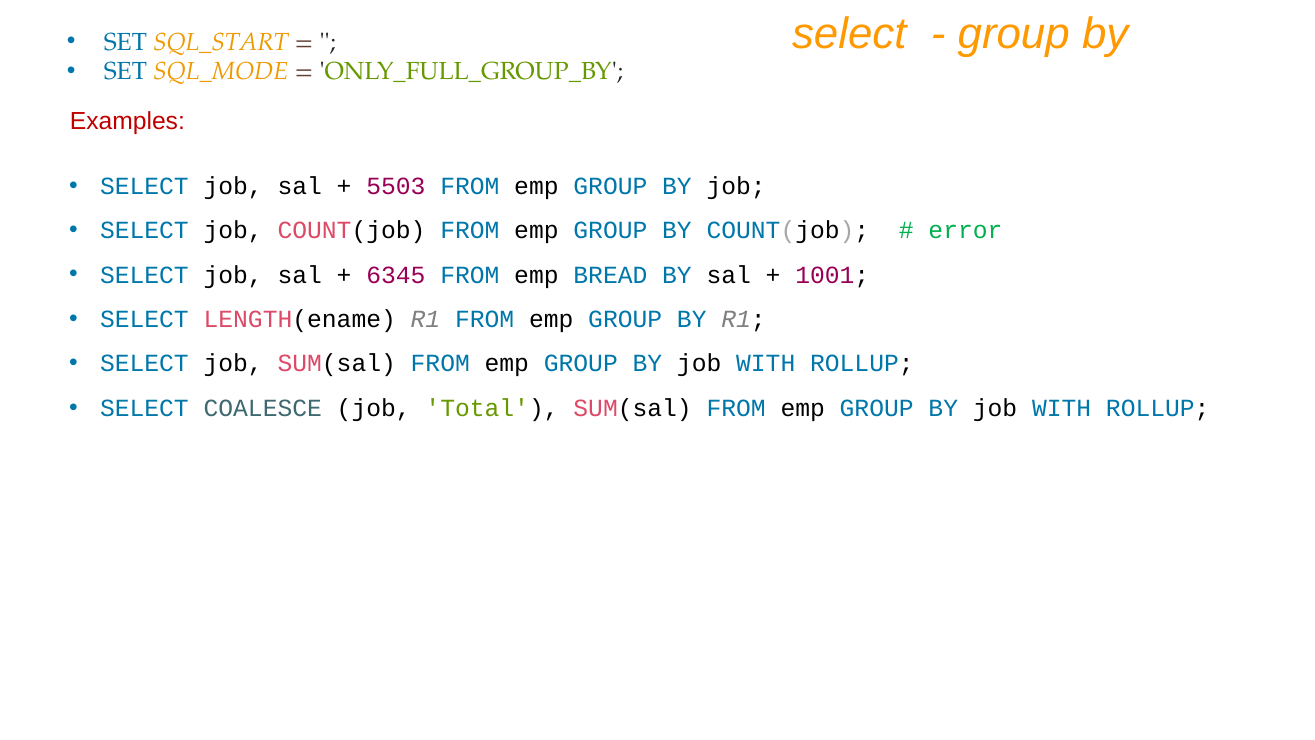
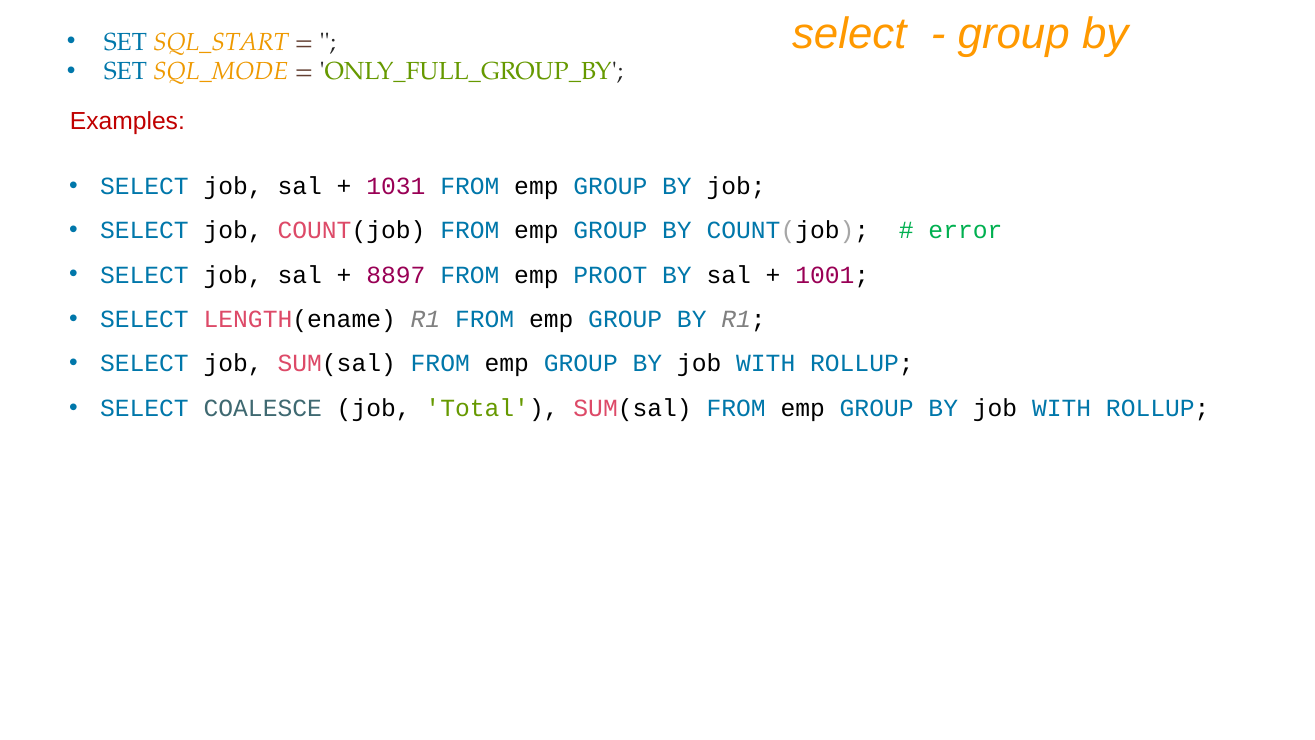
5503: 5503 -> 1031
6345: 6345 -> 8897
BREAD: BREAD -> PROOT
